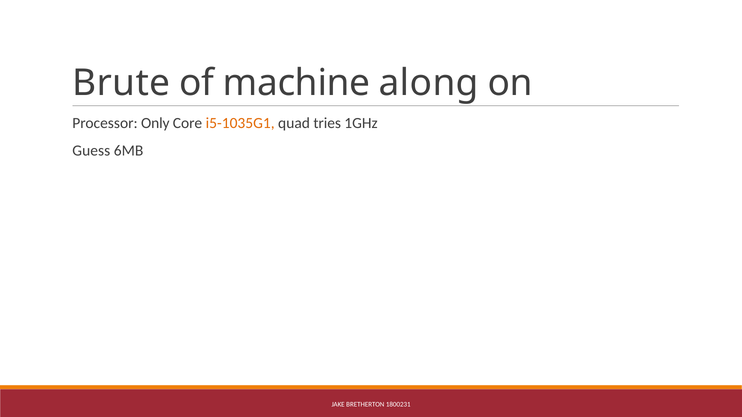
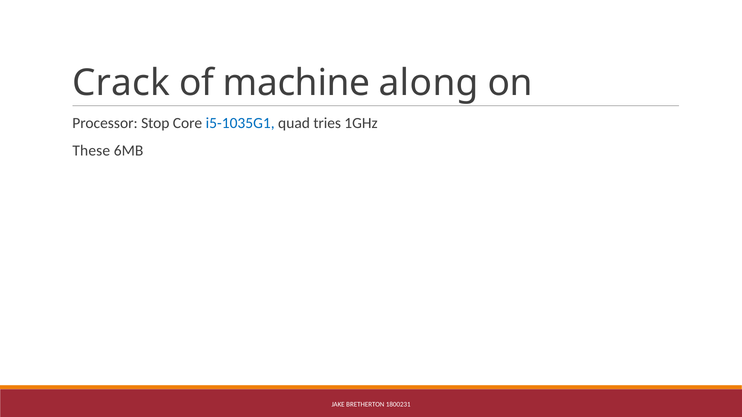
Brute: Brute -> Crack
Only: Only -> Stop
i5-1035G1 colour: orange -> blue
Guess: Guess -> These
